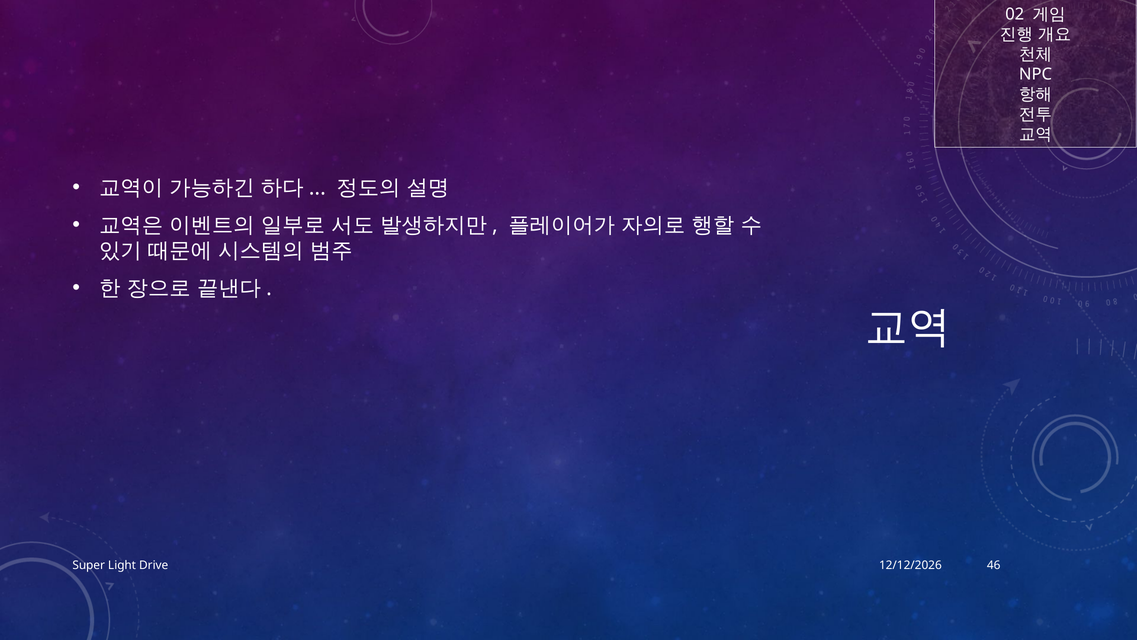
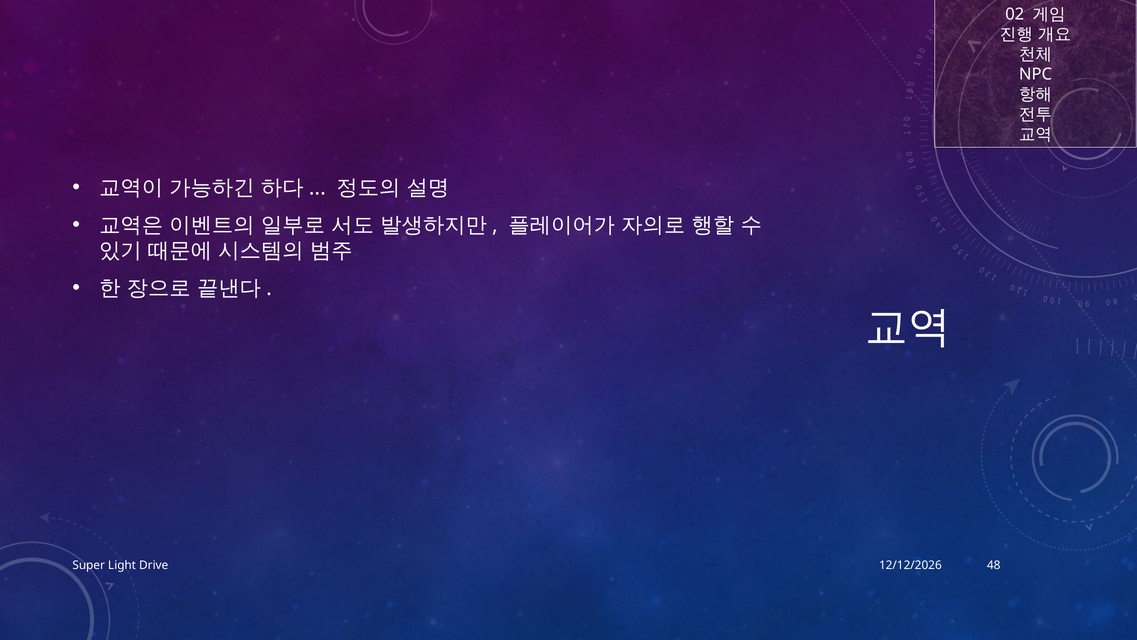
46: 46 -> 48
